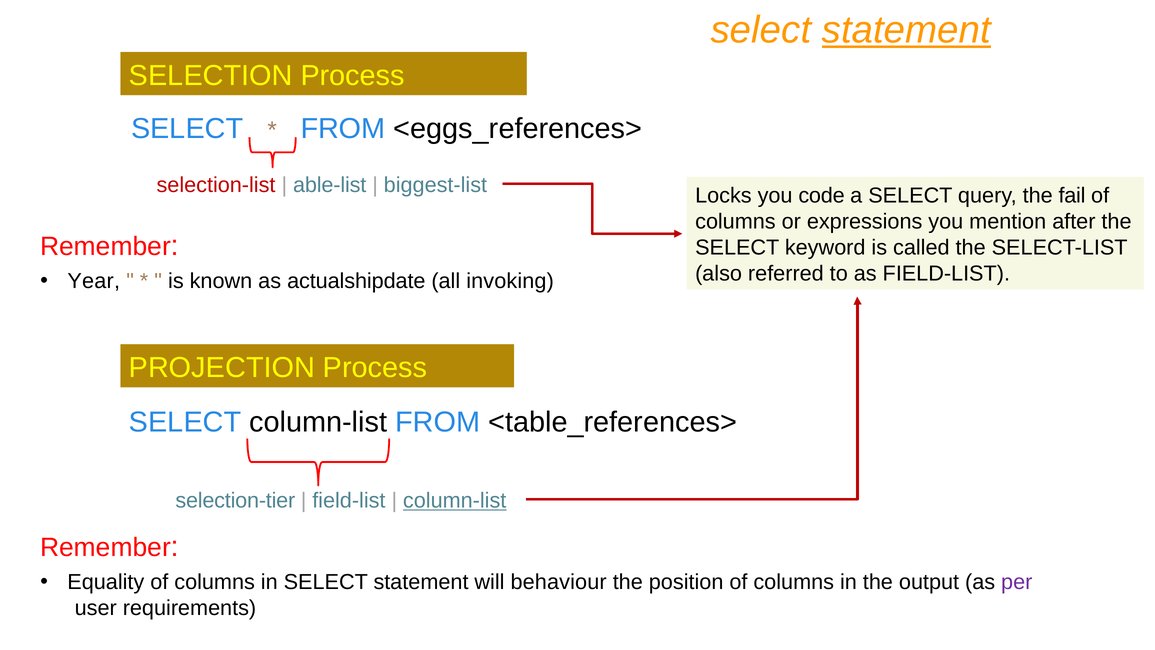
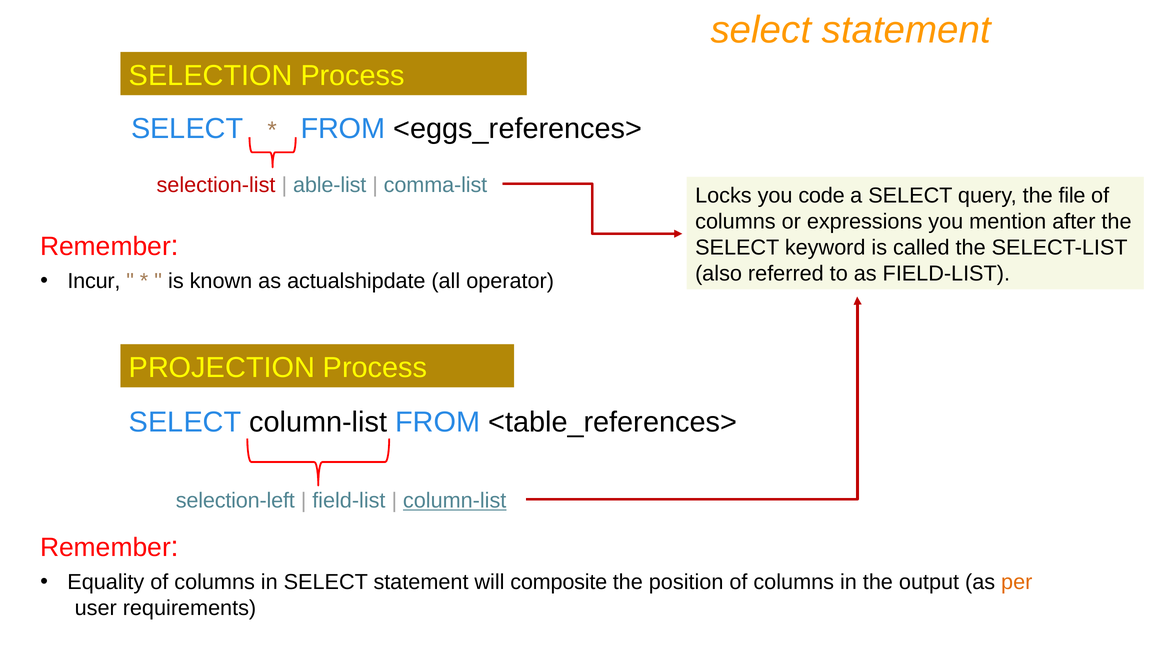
statement at (906, 30) underline: present -> none
biggest-list: biggest-list -> comma-list
fail: fail -> file
Year: Year -> Incur
invoking: invoking -> operator
selection-tier: selection-tier -> selection-left
behaviour: behaviour -> composite
per colour: purple -> orange
